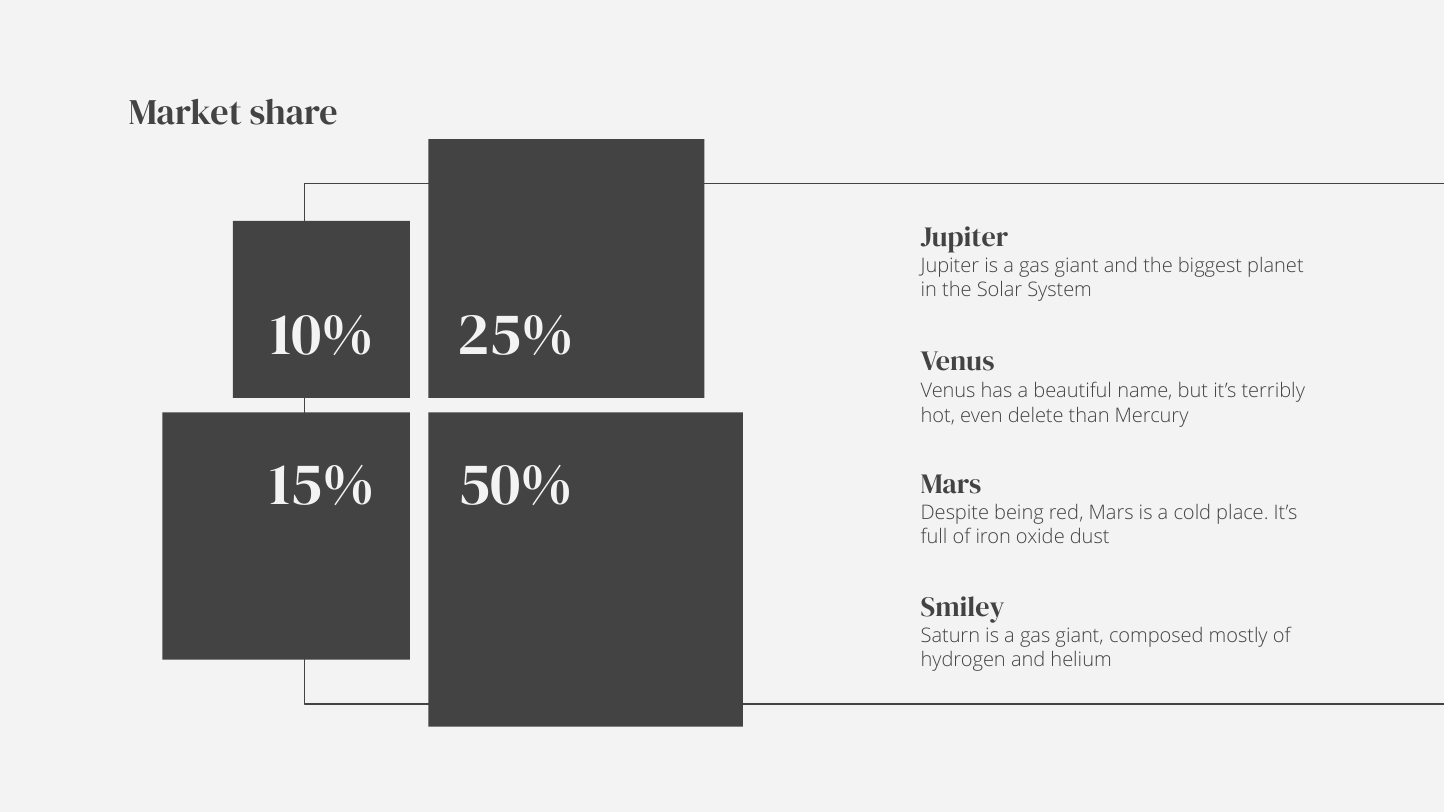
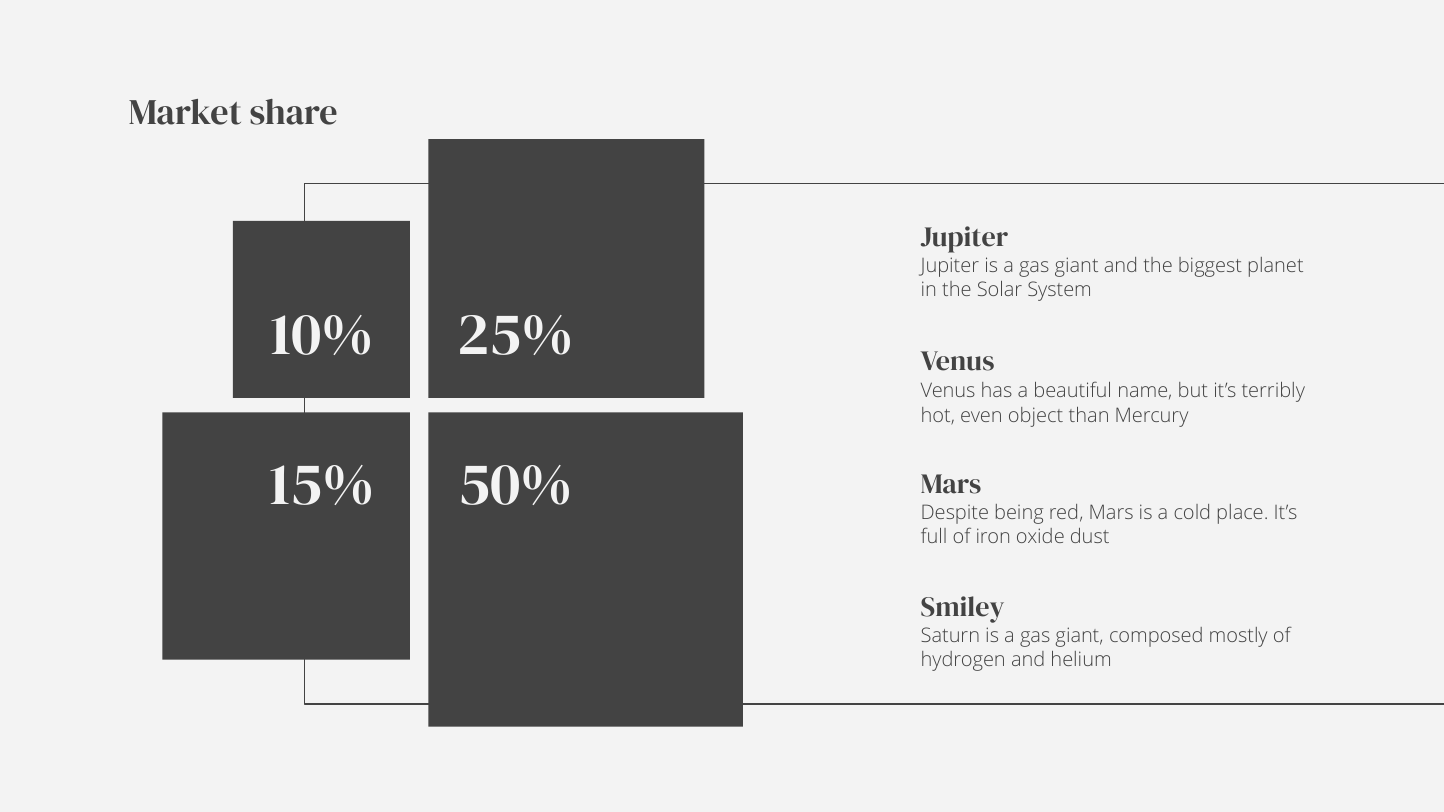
delete: delete -> object
